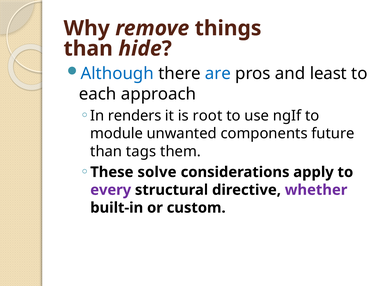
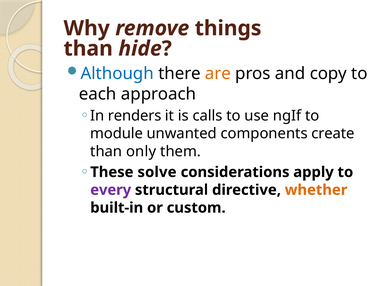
are colour: blue -> orange
least: least -> copy
root: root -> calls
future: future -> create
tags: tags -> only
whether colour: purple -> orange
